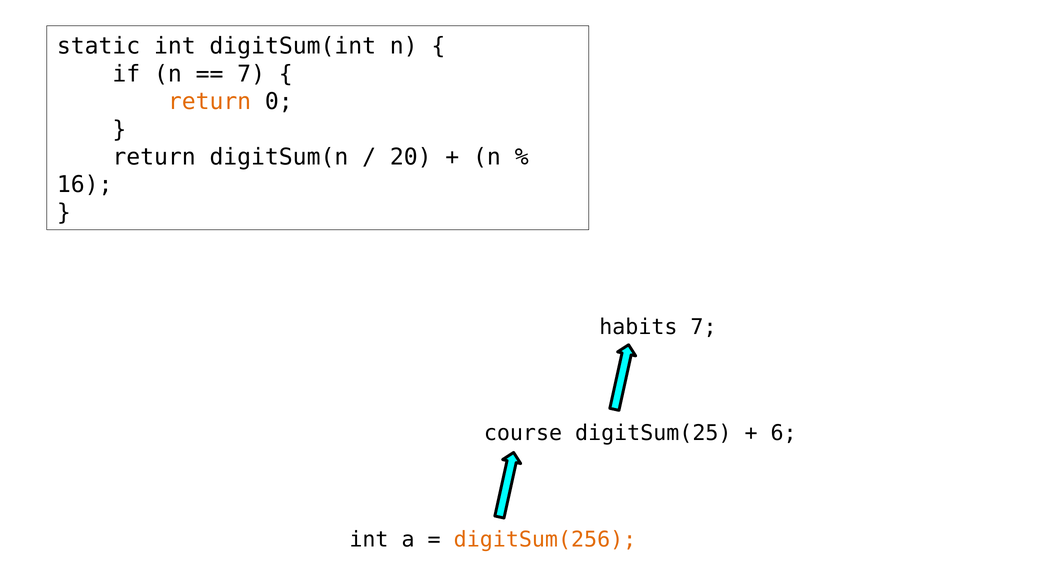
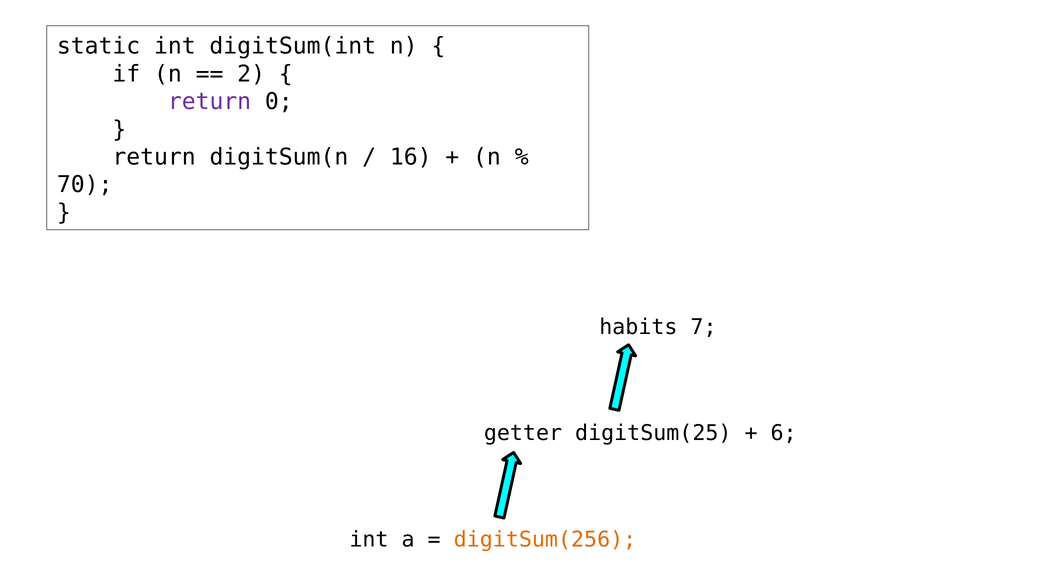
7 at (251, 74): 7 -> 2
return at (210, 102) colour: orange -> purple
20: 20 -> 16
16: 16 -> 70
course: course -> getter
